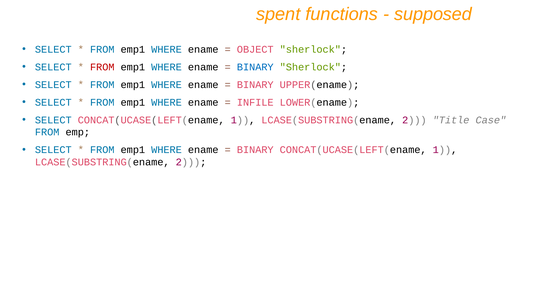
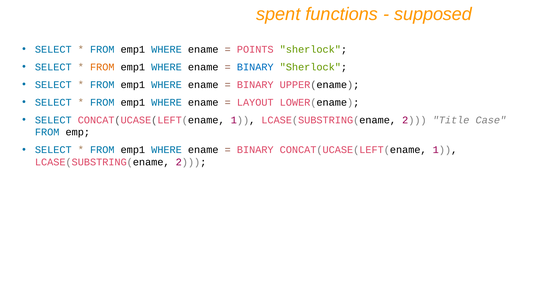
OBJECT: OBJECT -> POINTS
FROM at (102, 67) colour: red -> orange
INFILE: INFILE -> LAYOUT
